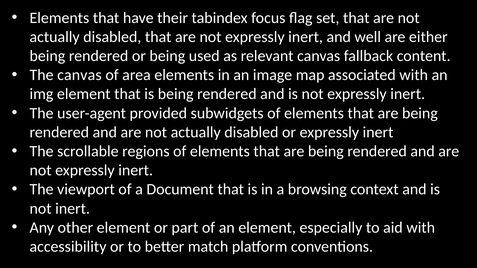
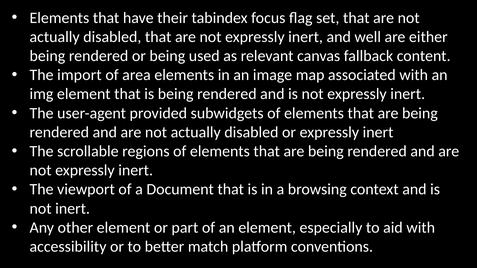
The canvas: canvas -> import
